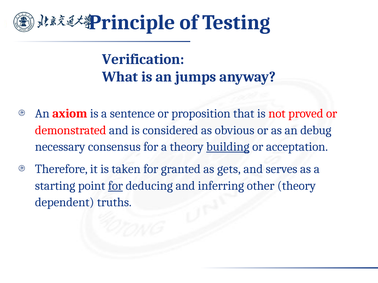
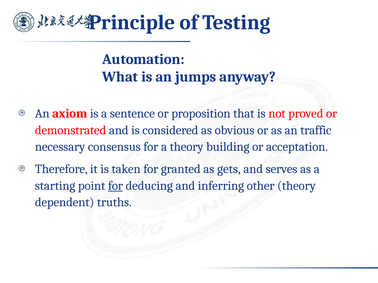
Verification: Verification -> Automation
debug: debug -> traffic
building underline: present -> none
